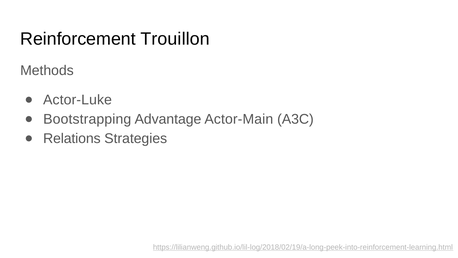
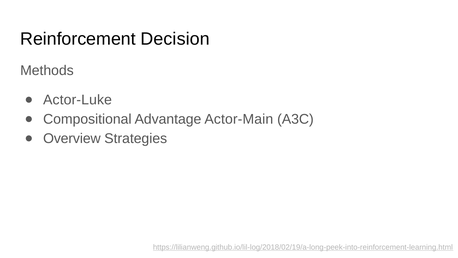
Trouillon: Trouillon -> Decision
Bootstrapping: Bootstrapping -> Compositional
Relations: Relations -> Overview
